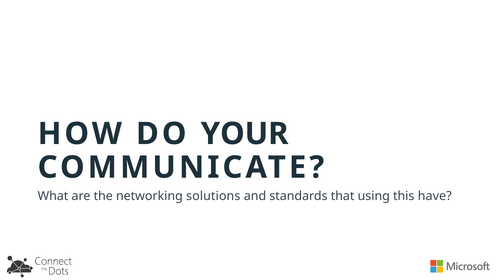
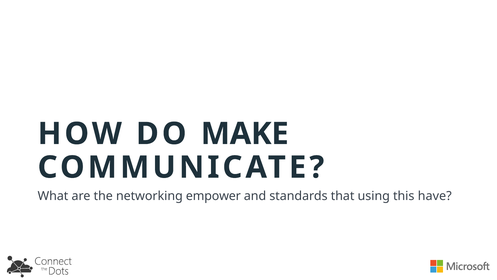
YOUR: YOUR -> MAKE
solutions: solutions -> empower
